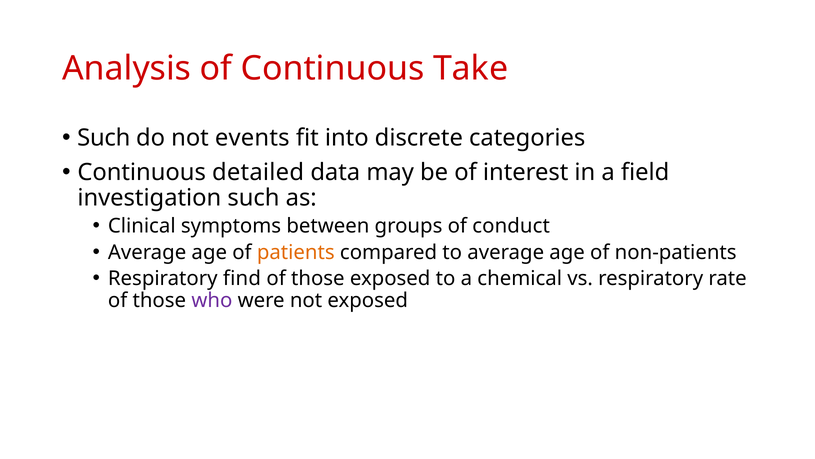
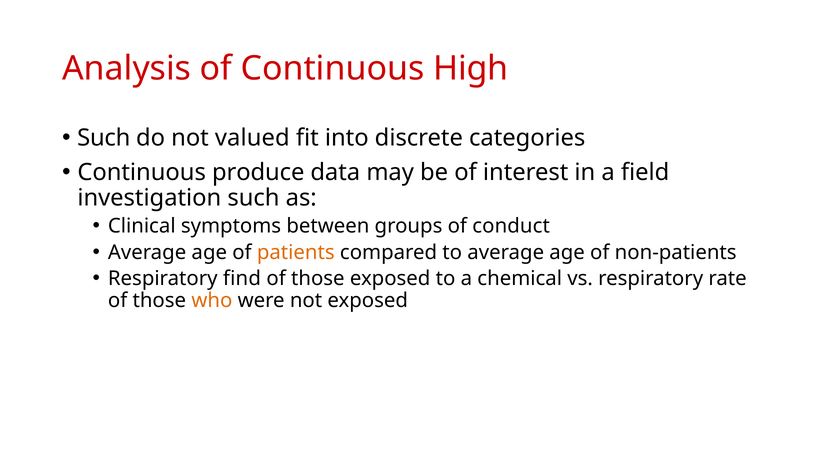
Take: Take -> High
events: events -> valued
detailed: detailed -> produce
who colour: purple -> orange
